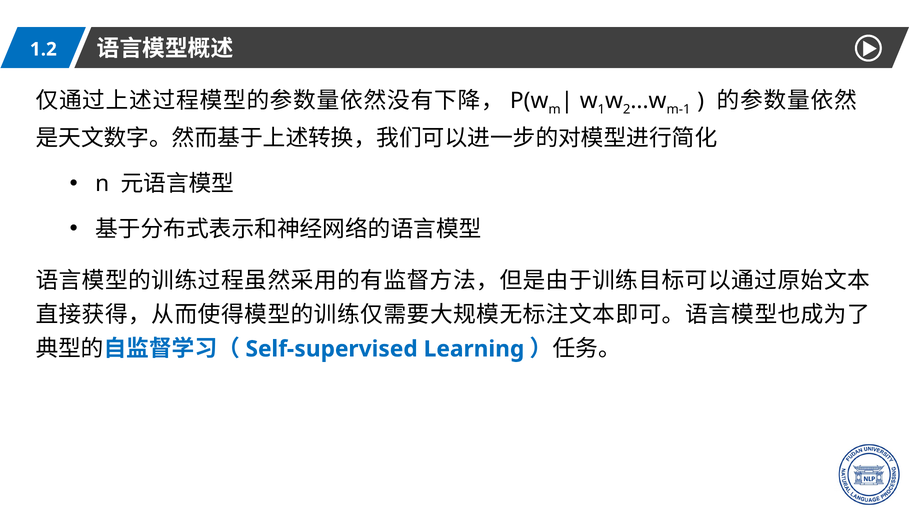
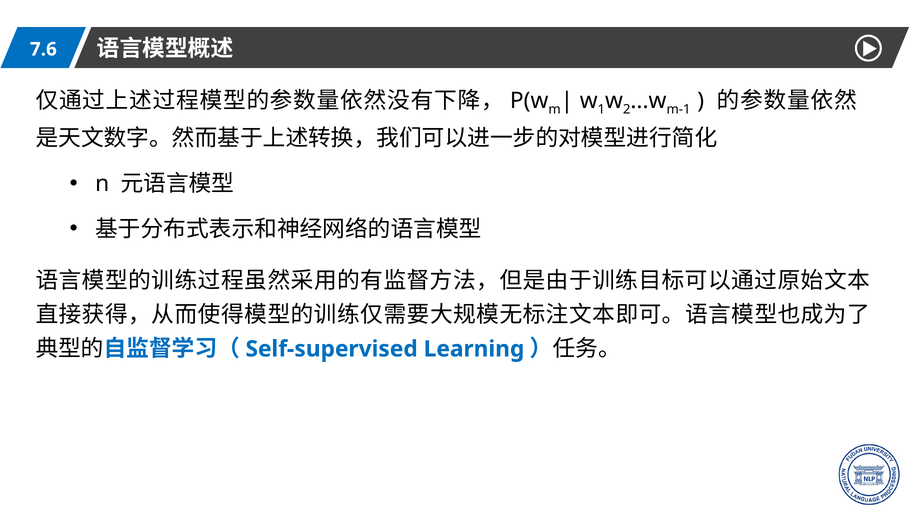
1.2: 1.2 -> 7.6
